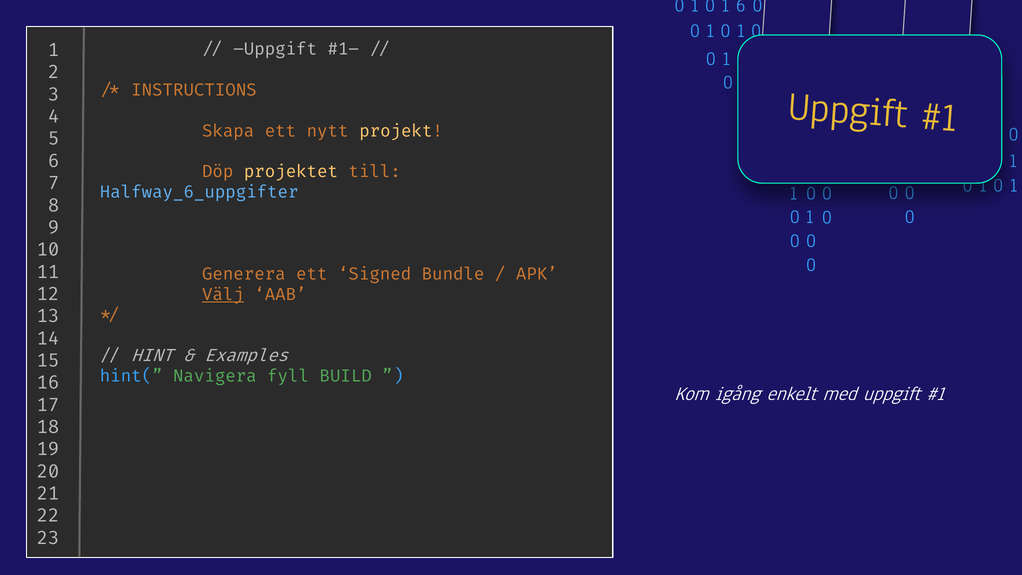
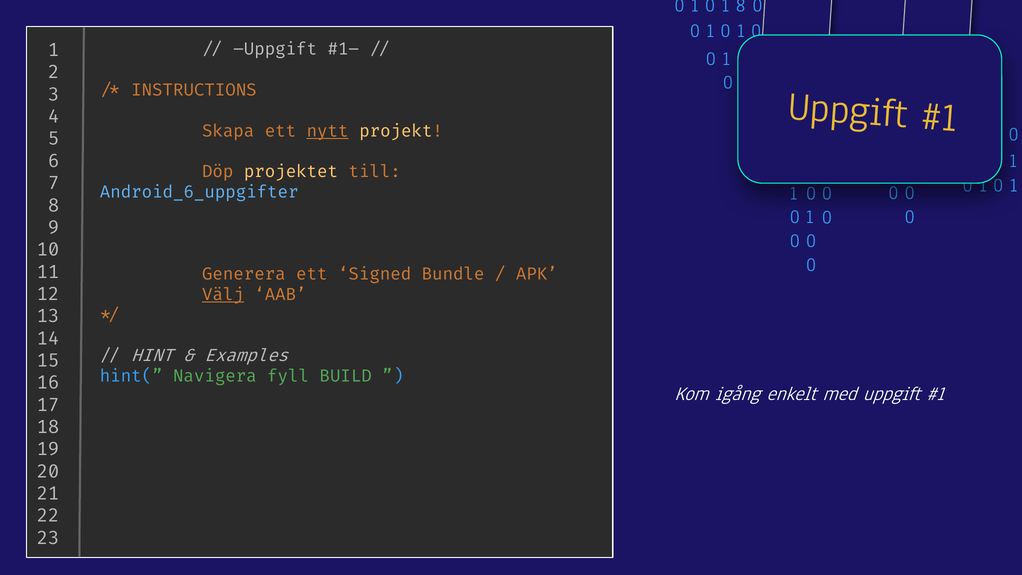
1 6: 6 -> 8
nytt underline: none -> present
Halfway_6_uppgifter: Halfway_6_uppgifter -> Android_6_uppgifter
